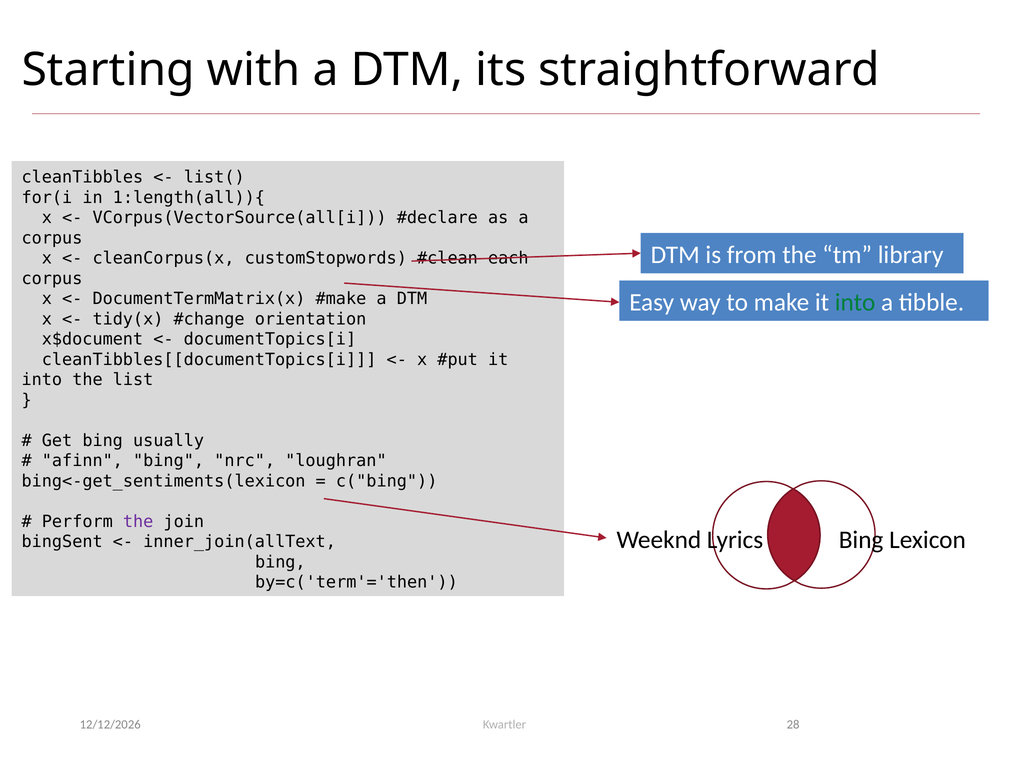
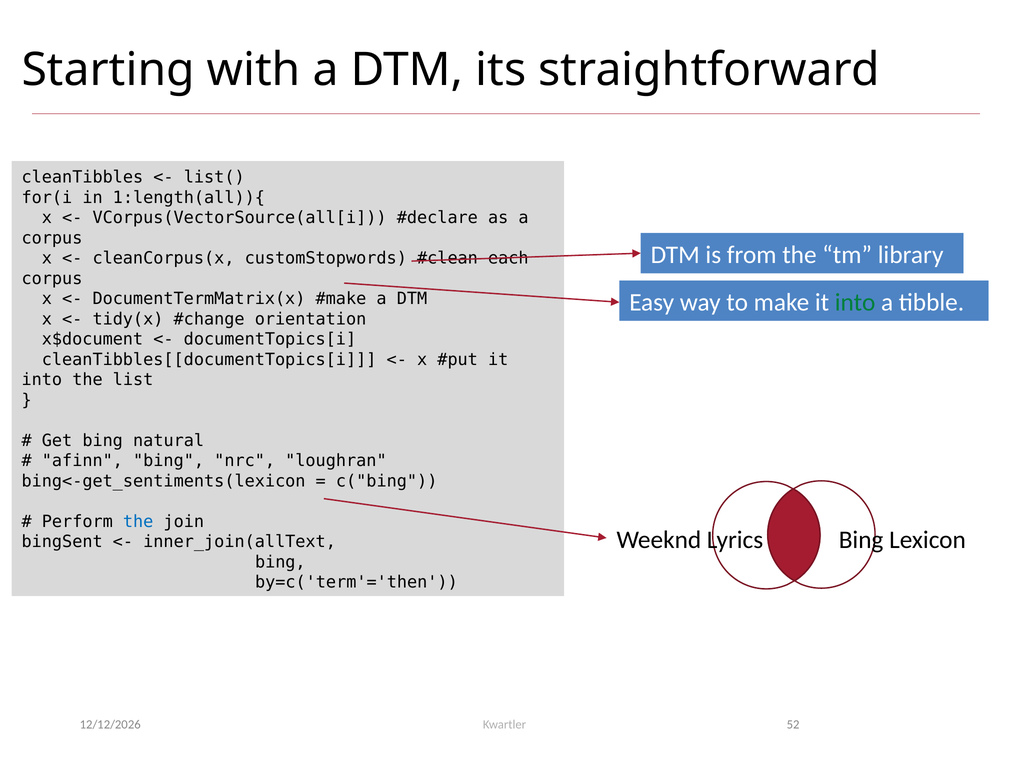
usually: usually -> natural
the at (138, 521) colour: purple -> blue
28: 28 -> 52
